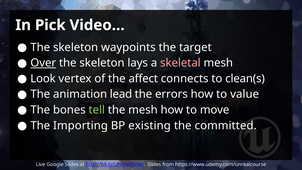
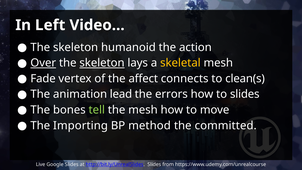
Pick: Pick -> Left
waypoints: waypoints -> humanoid
target: target -> action
skeleton at (102, 63) underline: none -> present
skeletal colour: pink -> yellow
Look: Look -> Fade
to value: value -> slides
existing: existing -> method
